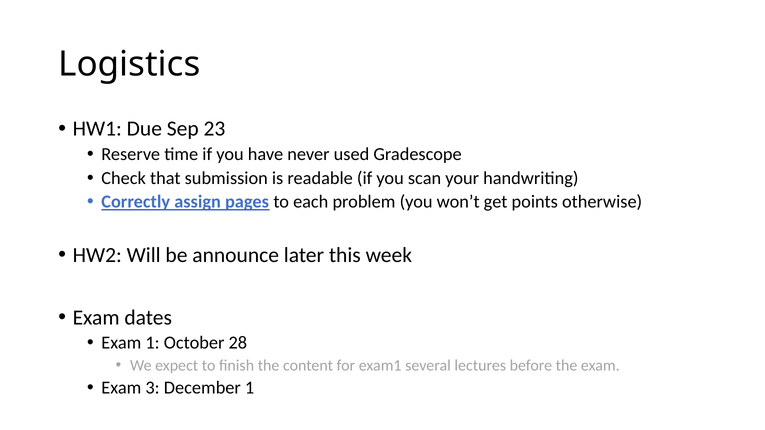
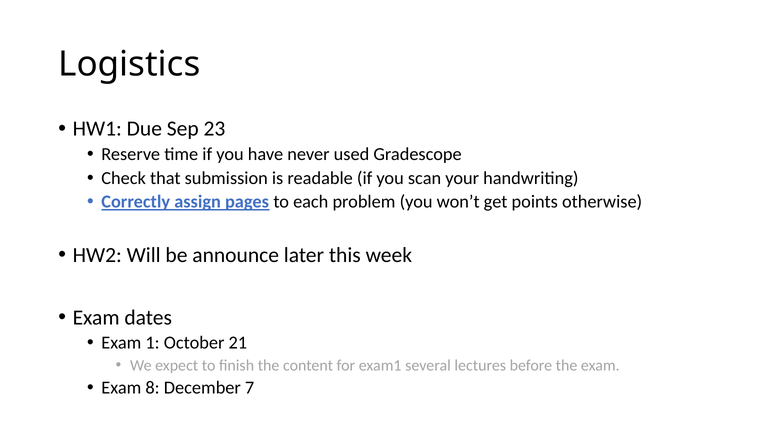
28: 28 -> 21
3: 3 -> 8
December 1: 1 -> 7
